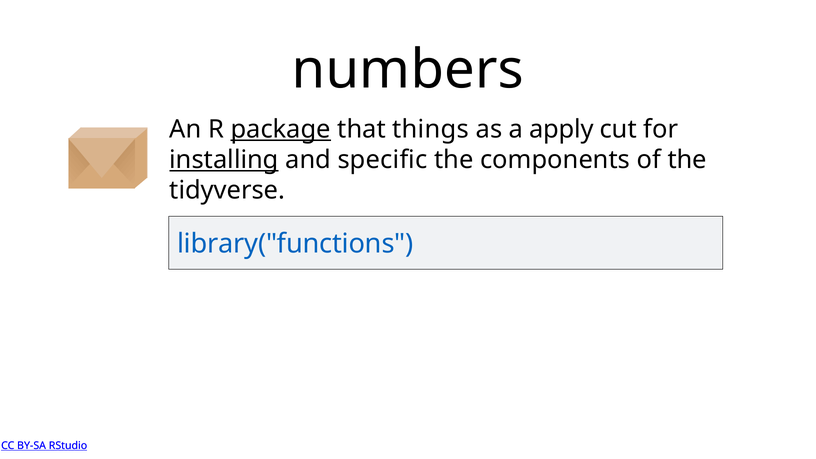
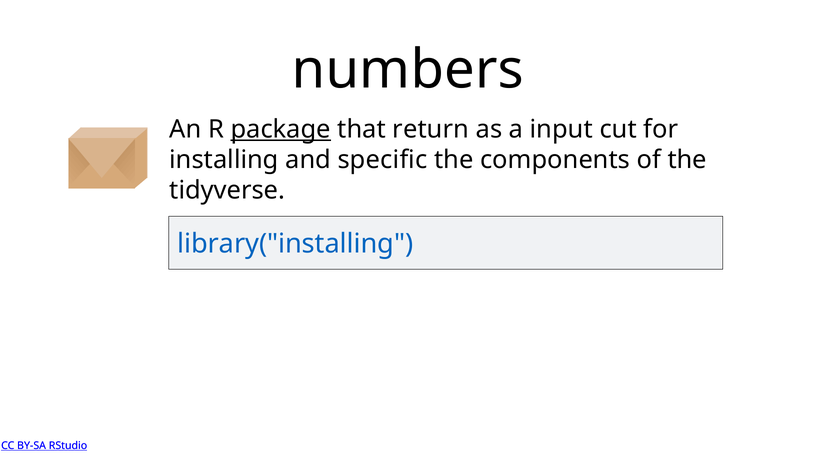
things: things -> return
apply: apply -> input
installing underline: present -> none
library("functions: library("functions -> library("installing
